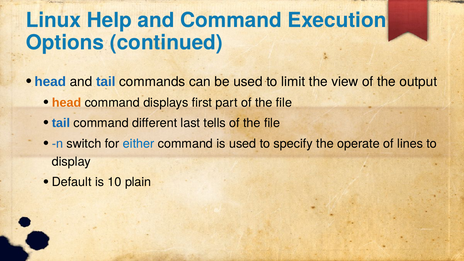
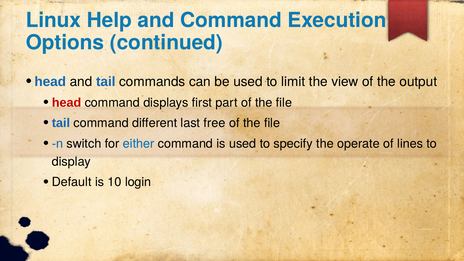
head at (67, 103) colour: orange -> red
tells: tells -> free
plain: plain -> login
